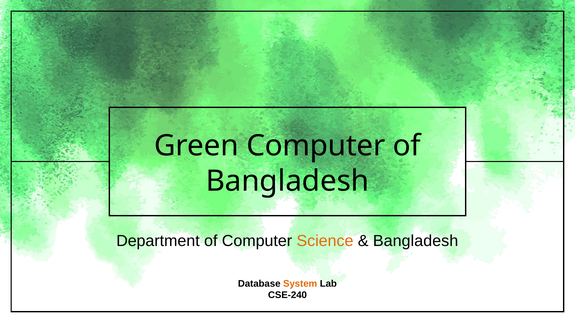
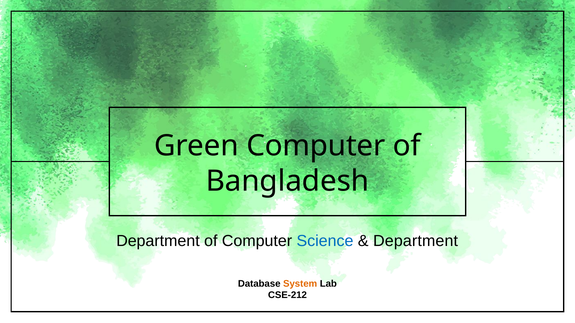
Science colour: orange -> blue
Bangladesh at (416, 241): Bangladesh -> Department
CSE-240: CSE-240 -> CSE-212
